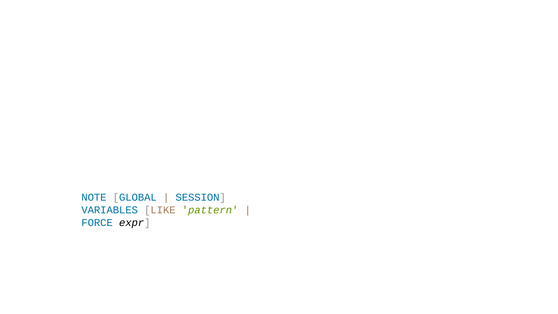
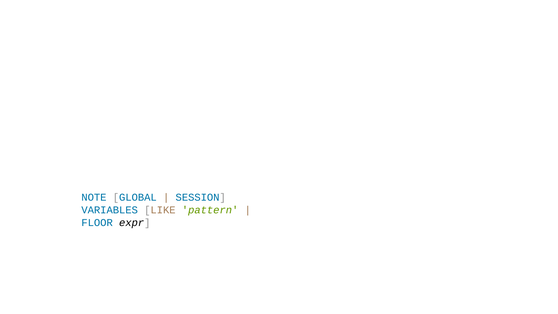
FORCE: FORCE -> FLOOR
